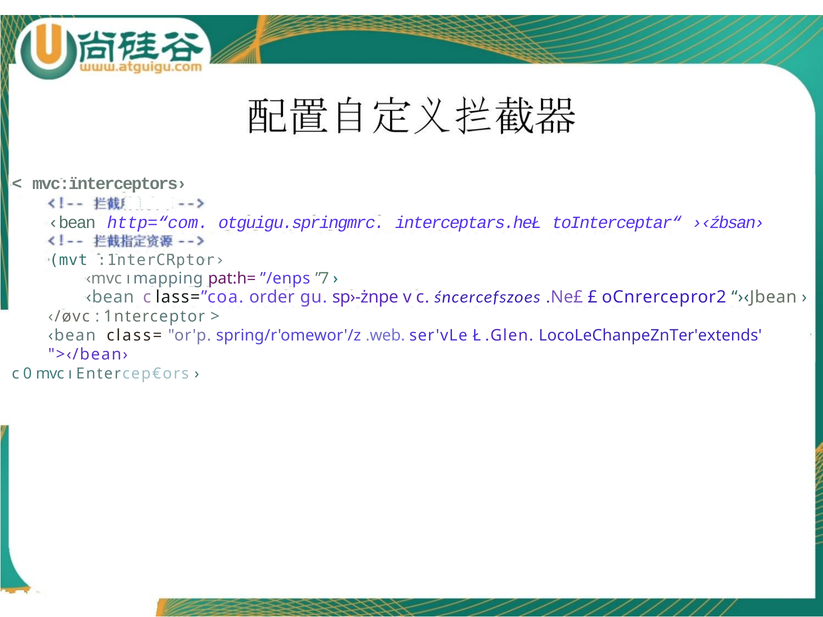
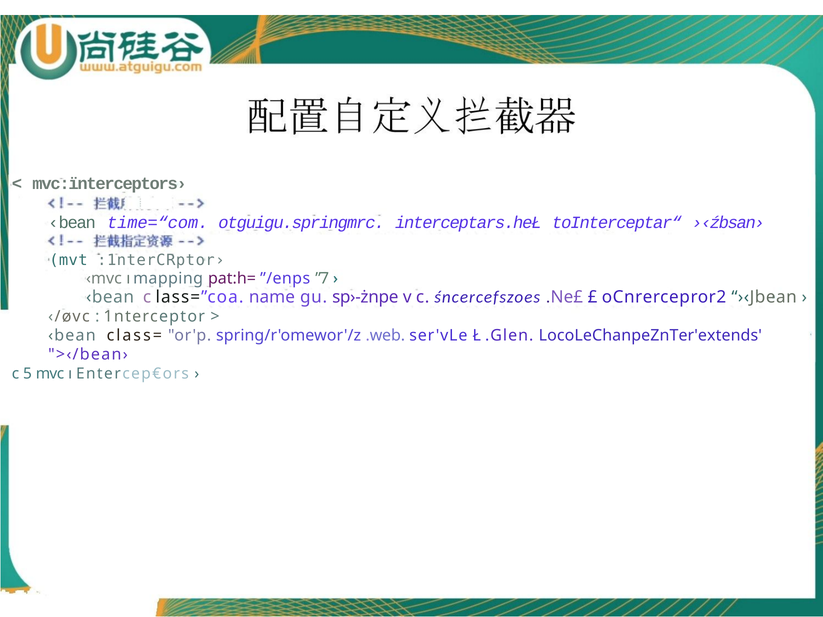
http=“com: http=“com -> time=“com
order: order -> name
0: 0 -> 5
